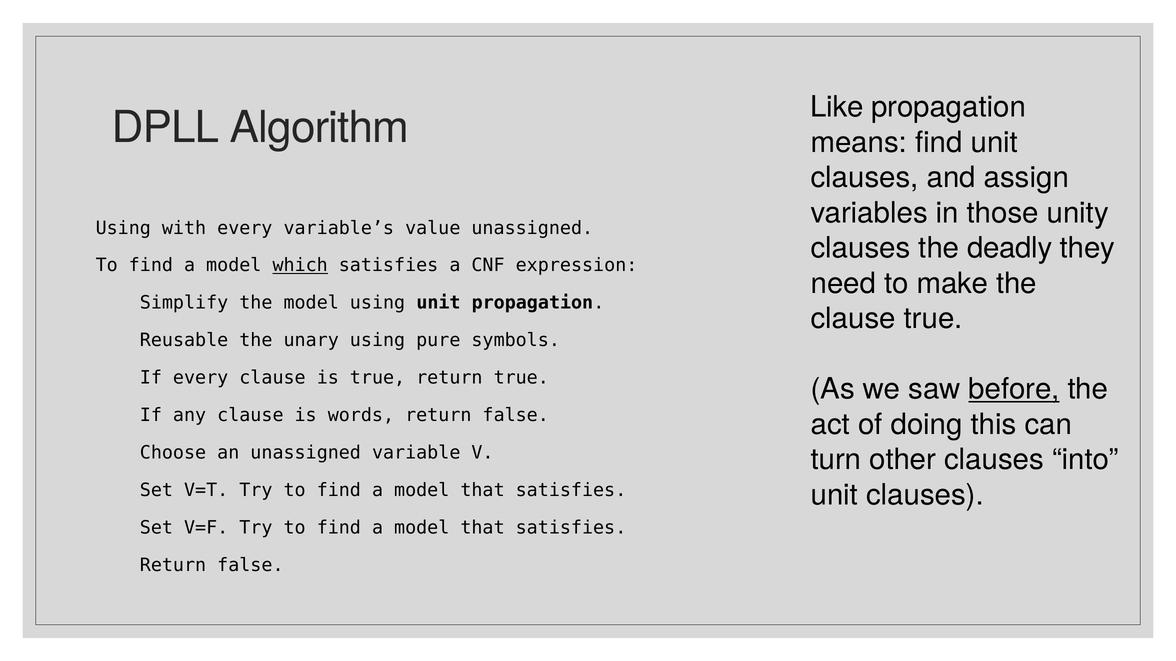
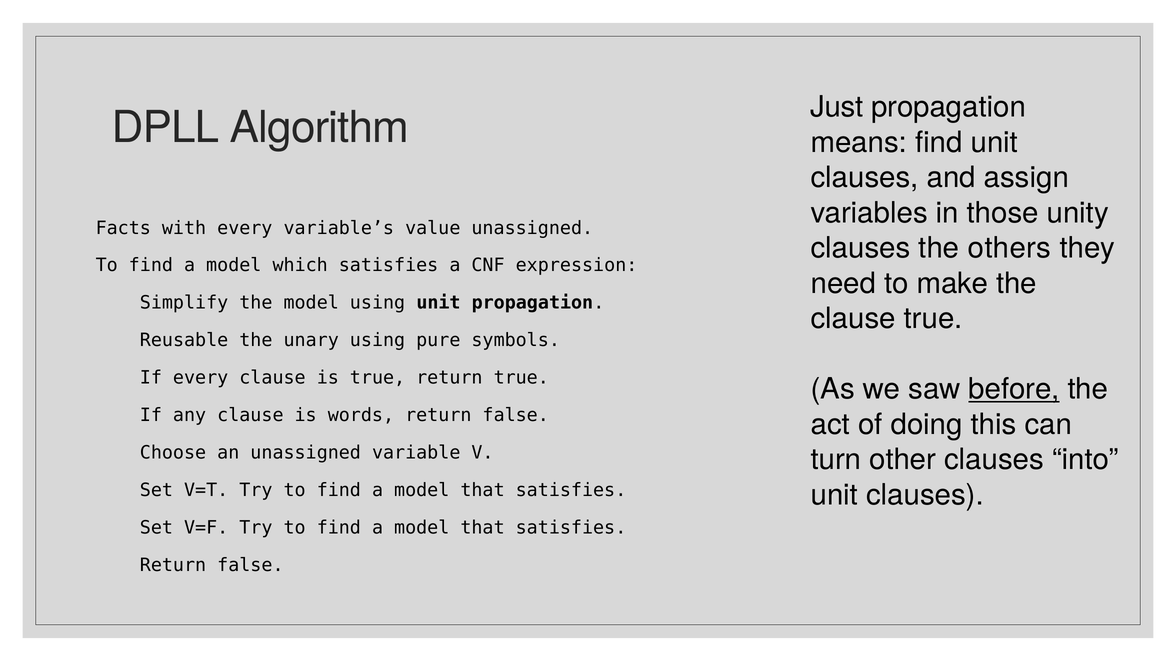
Like: Like -> Just
Using at (123, 228): Using -> Facts
deadly: deadly -> others
which underline: present -> none
